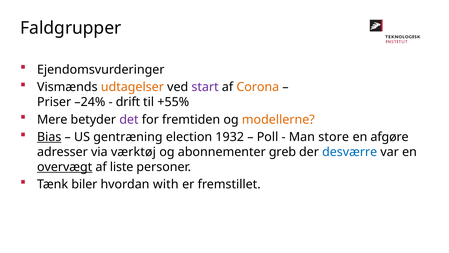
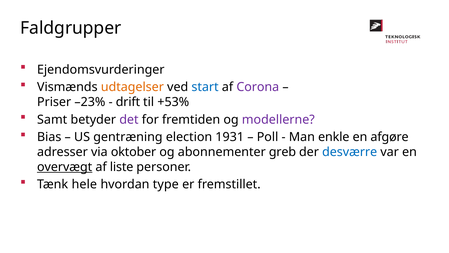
start colour: purple -> blue
Corona colour: orange -> purple
–24%: –24% -> –23%
+55%: +55% -> +53%
Mere: Mere -> Samt
modellerne colour: orange -> purple
Bias underline: present -> none
1932: 1932 -> 1931
store: store -> enkle
værktøj: værktøj -> oktober
biler: biler -> hele
with: with -> type
